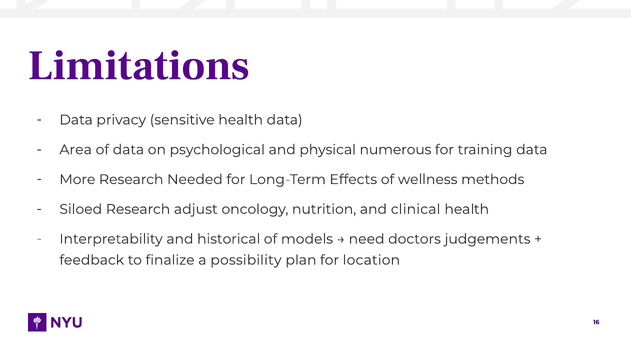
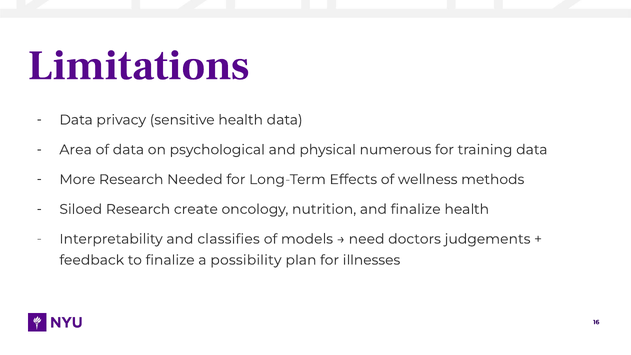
adjust: adjust -> create
and clinical: clinical -> finalize
historical: historical -> classifies
location: location -> illnesses
